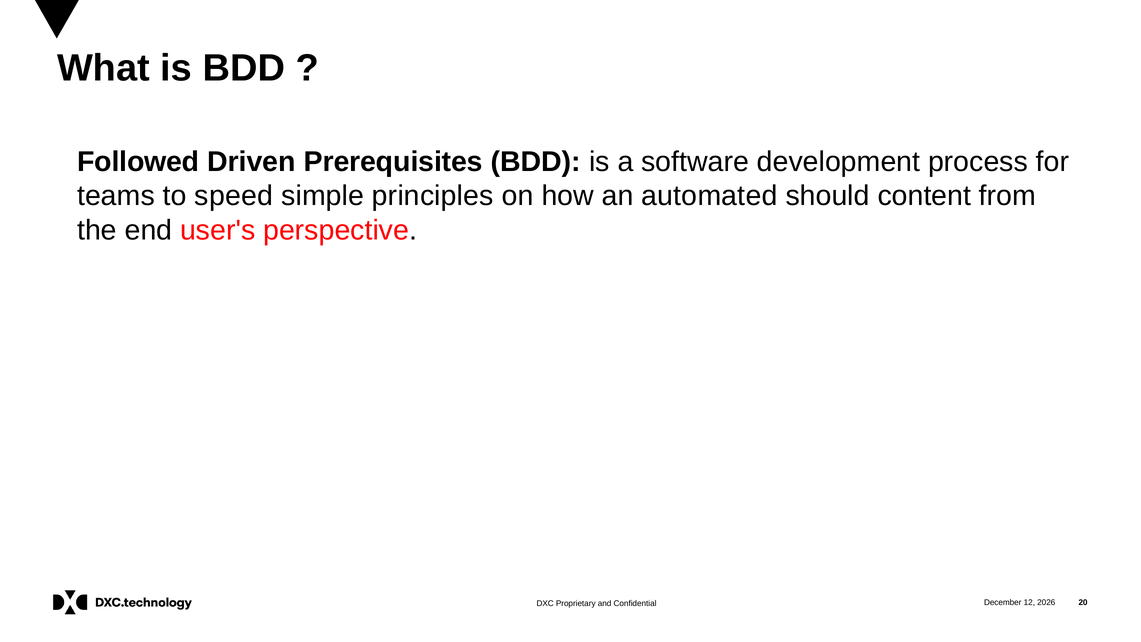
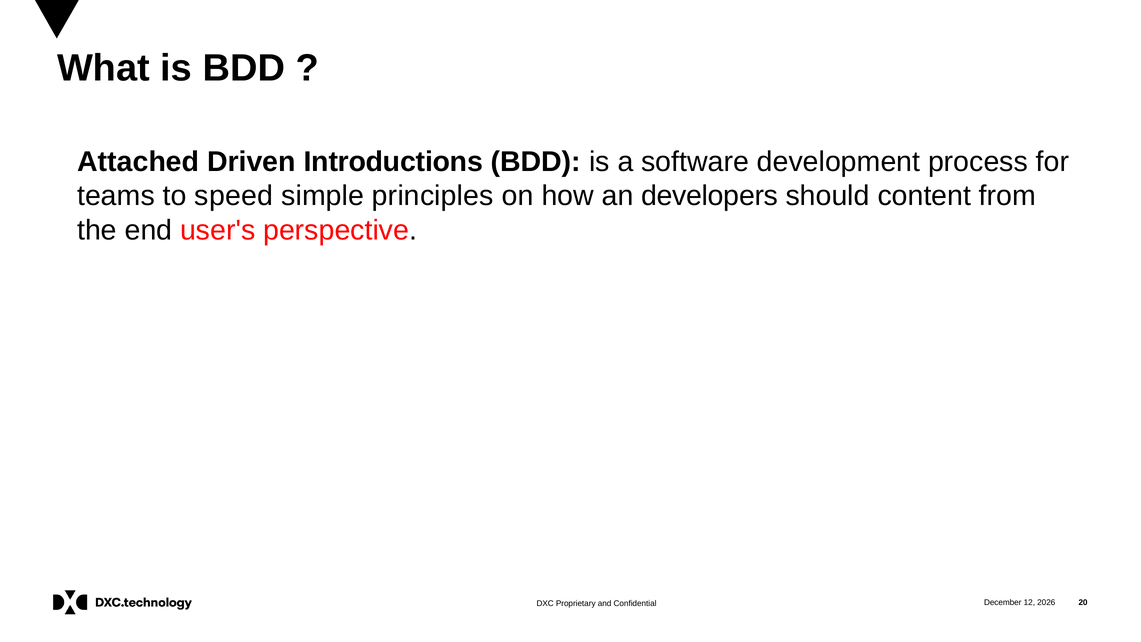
Followed: Followed -> Attached
Prerequisites: Prerequisites -> Introductions
automated: automated -> developers
